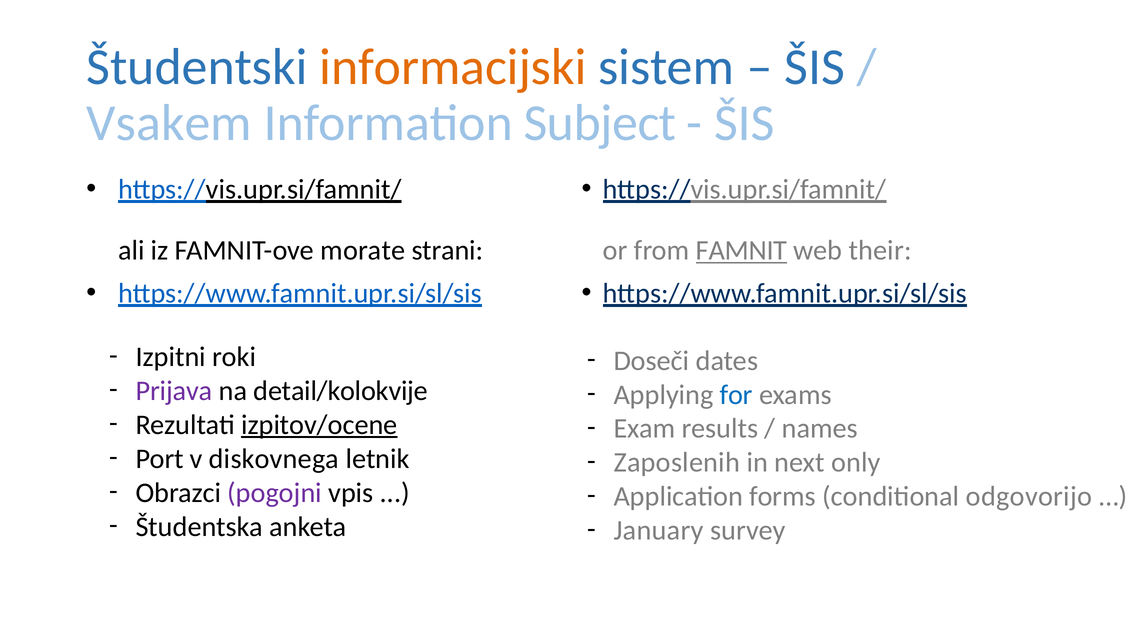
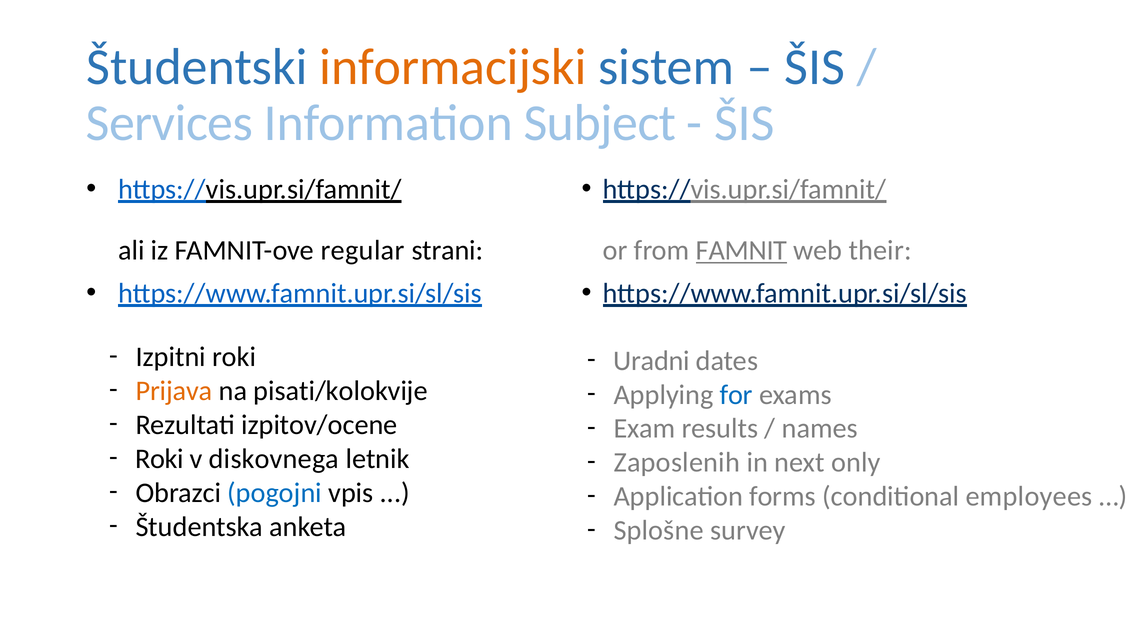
Vsakem: Vsakem -> Services
morate: morate -> regular
Doseči: Doseči -> Uradni
Prijava colour: purple -> orange
detail/kolokvije: detail/kolokvije -> pisati/kolokvije
izpitov/ocene underline: present -> none
Port at (160, 459): Port -> Roki
pogojni colour: purple -> blue
odgovorijo: odgovorijo -> employees
January: January -> Splošne
